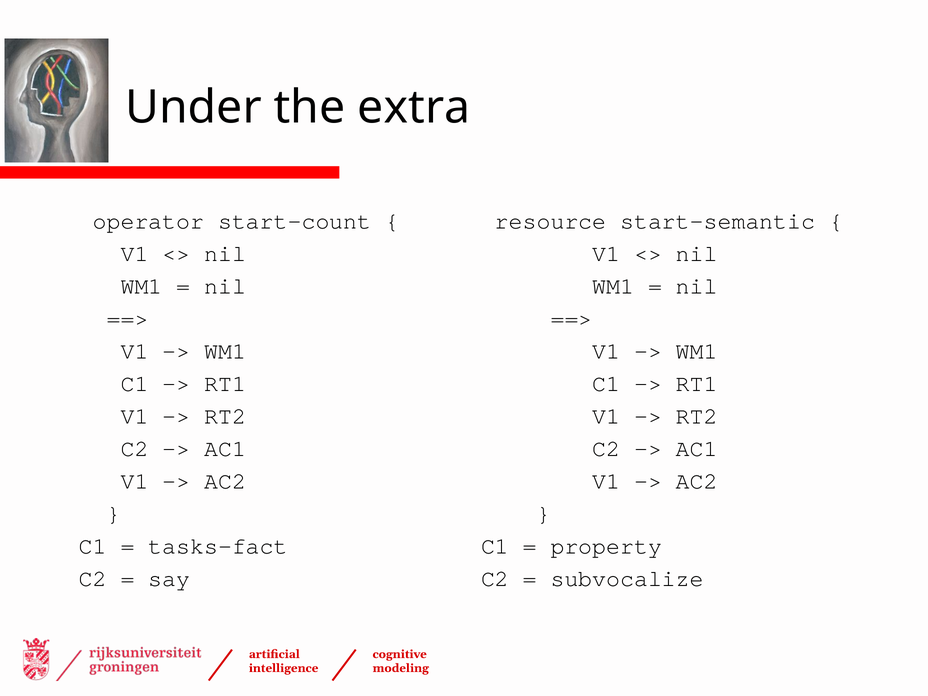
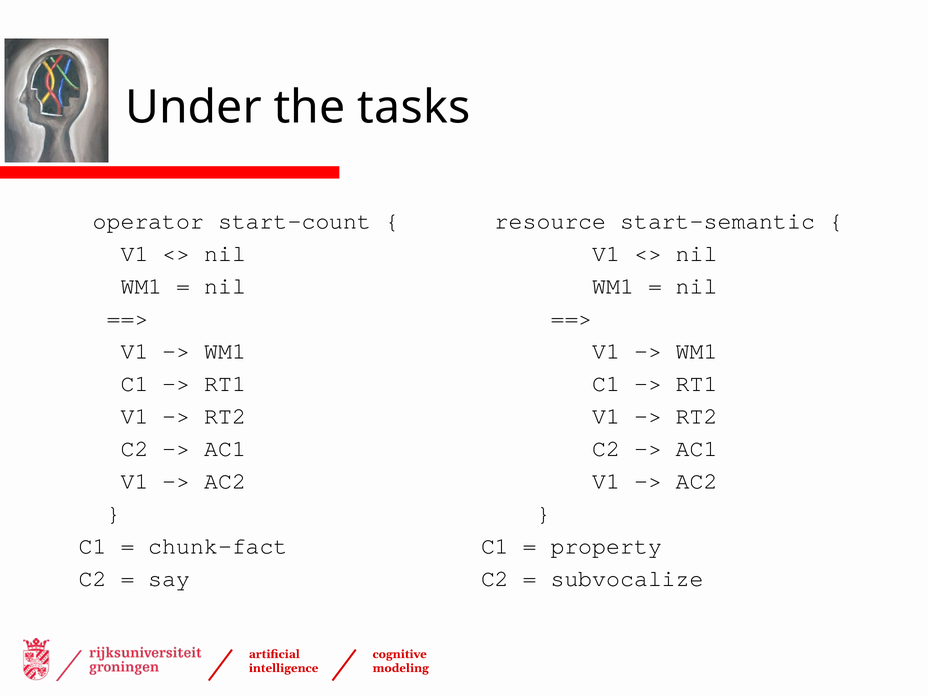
extra: extra -> tasks
tasks-fact: tasks-fact -> chunk-fact
